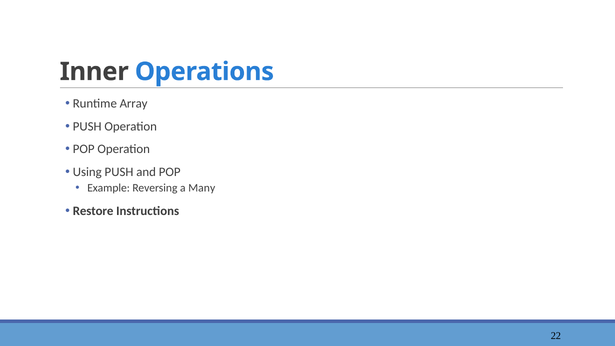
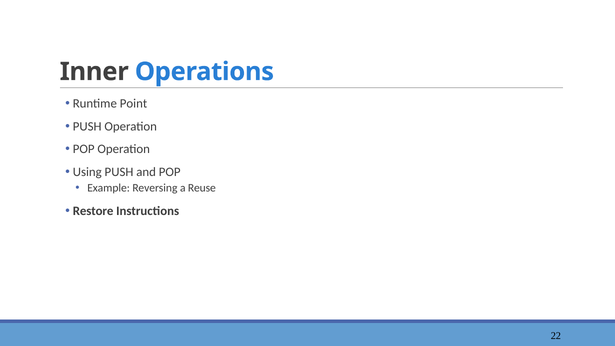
Array: Array -> Point
Many: Many -> Reuse
